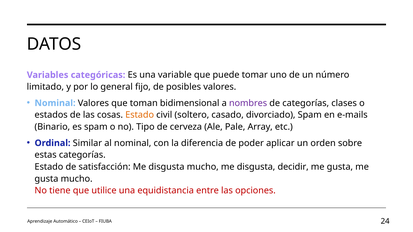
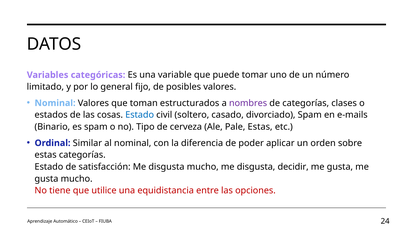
bidimensional: bidimensional -> estructurados
Estado at (140, 115) colour: orange -> blue
Pale Array: Array -> Estas
